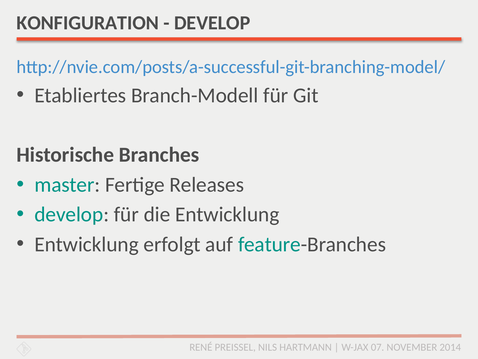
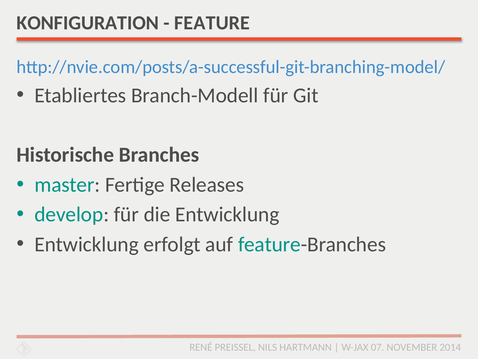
DEVELOP at (212, 23): DEVELOP -> FEATURE
